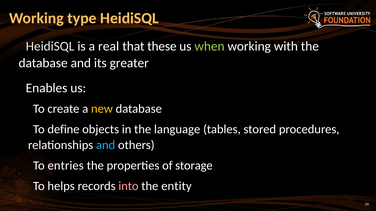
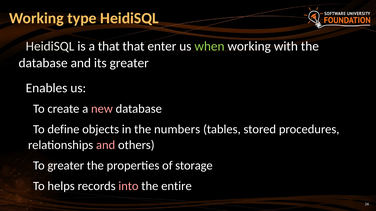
a real: real -> that
these: these -> enter
new colour: yellow -> pink
language: language -> numbers
and at (106, 145) colour: light blue -> pink
To entries: entries -> greater
entity: entity -> entire
